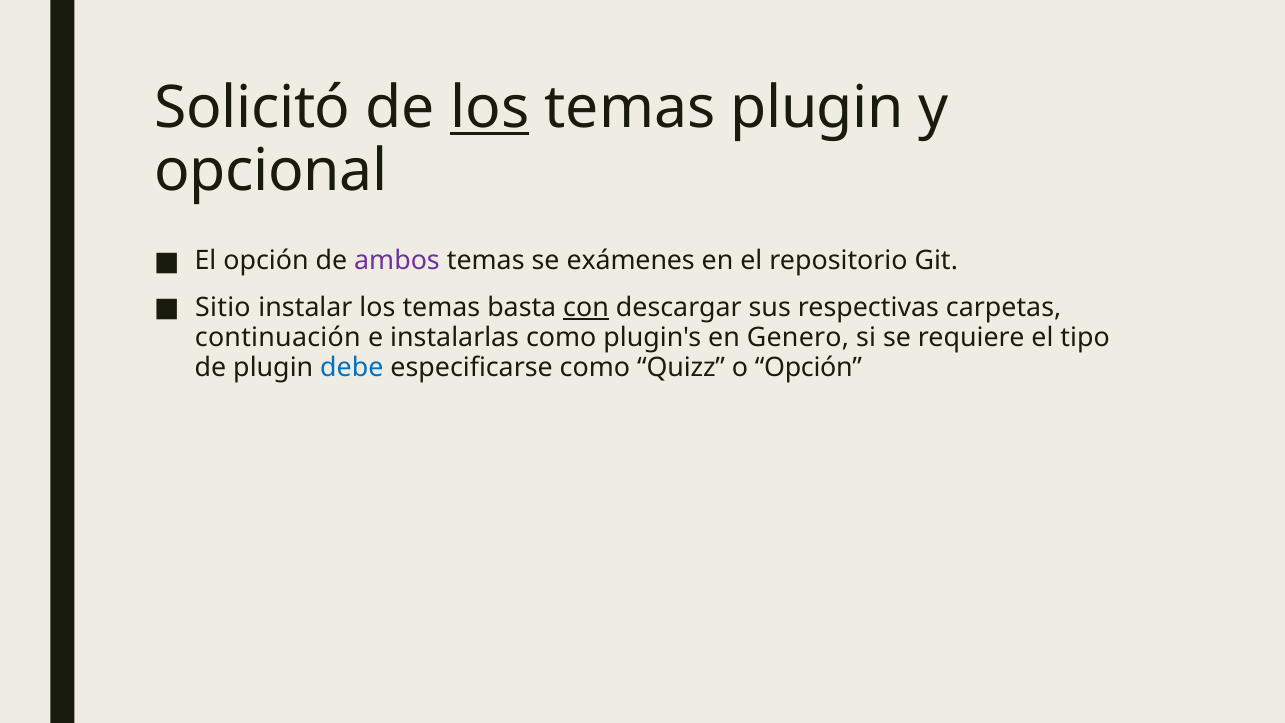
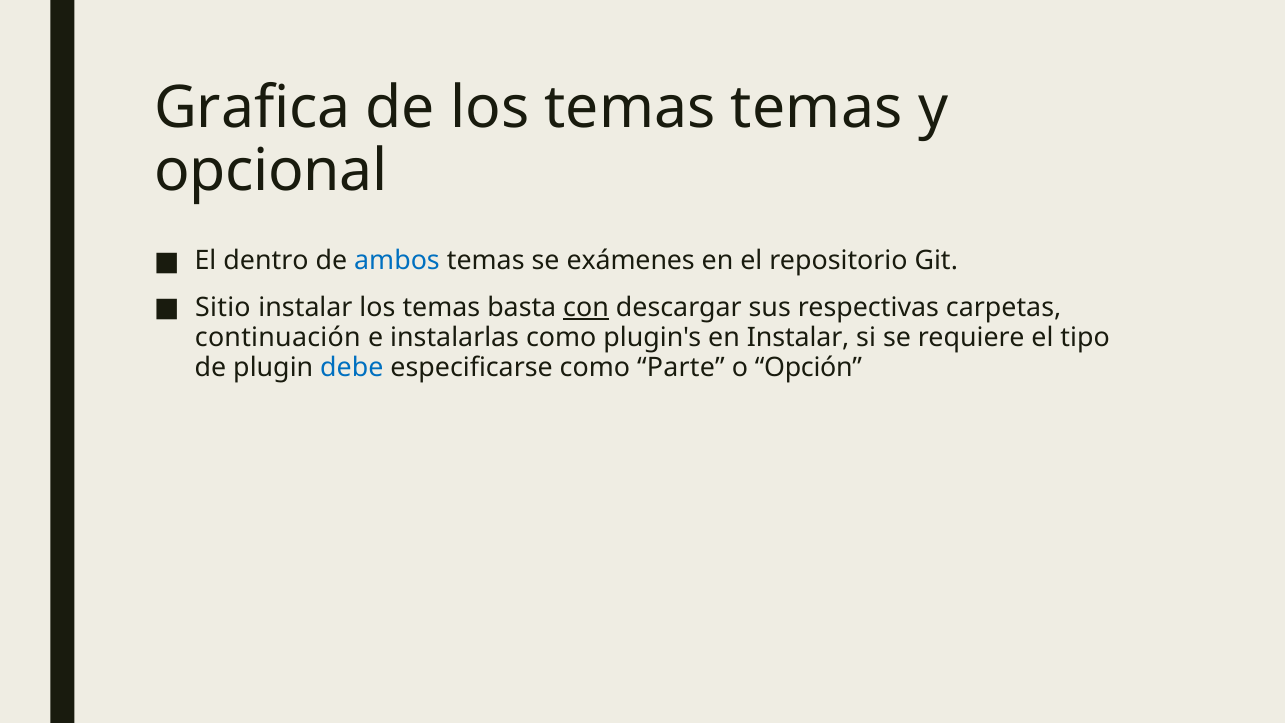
Solicitó: Solicitó -> Grafica
los at (490, 108) underline: present -> none
temas plugin: plugin -> temas
El opción: opción -> dentro
ambos colour: purple -> blue
en Genero: Genero -> Instalar
Quizz: Quizz -> Parte
